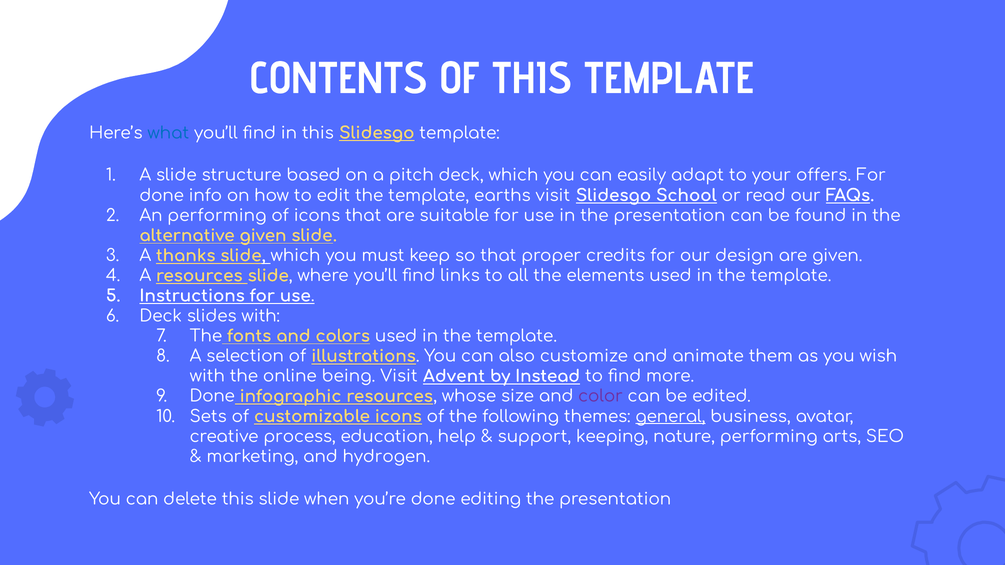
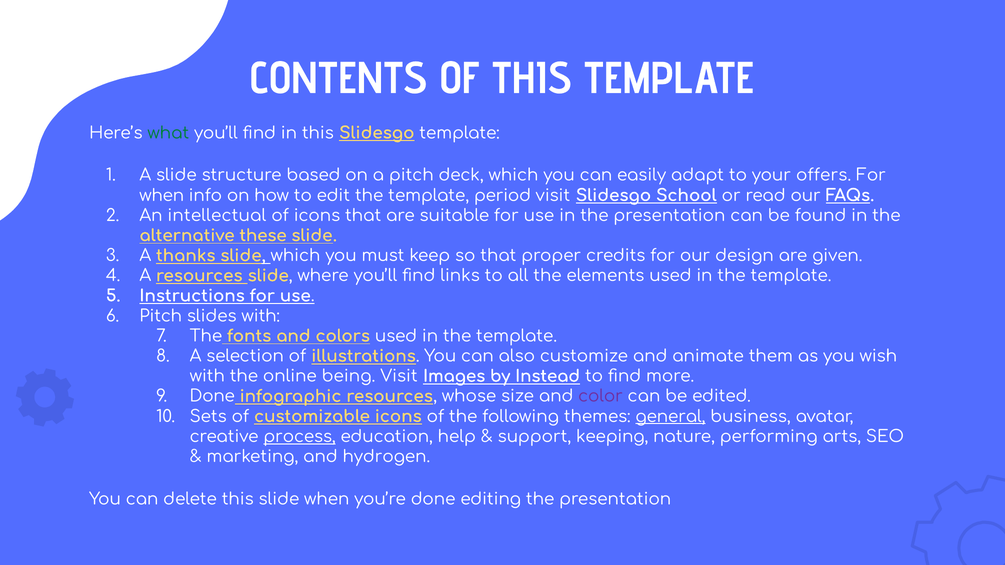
what colour: blue -> green
done at (162, 196): done -> when
earths: earths -> period
An performing: performing -> intellectual
alternative given: given -> these
Deck at (161, 316): Deck -> Pitch
Advent: Advent -> Images
process underline: none -> present
